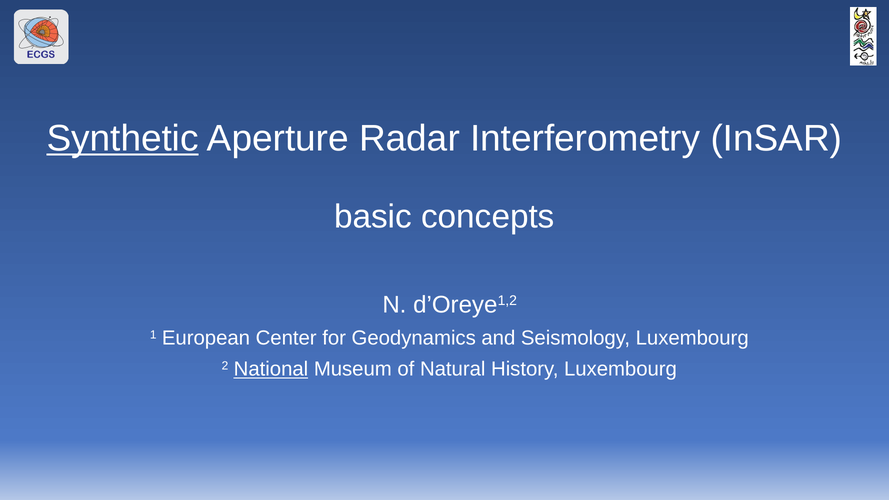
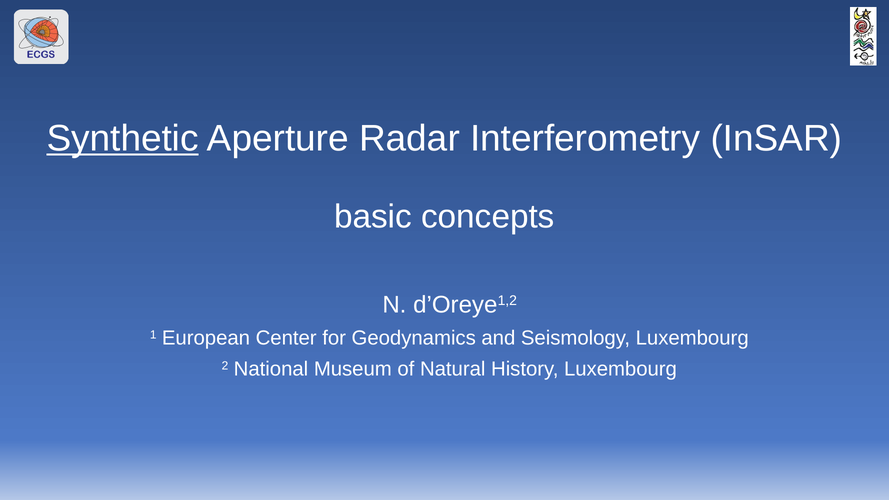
National underline: present -> none
